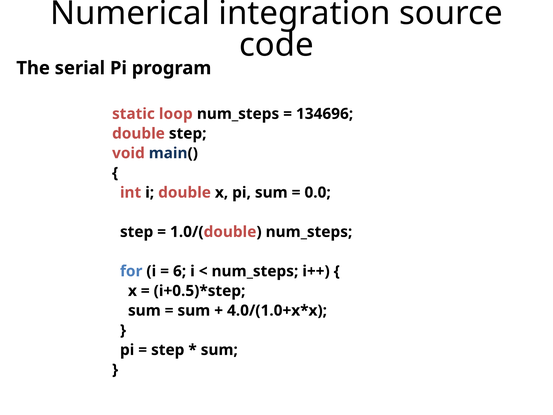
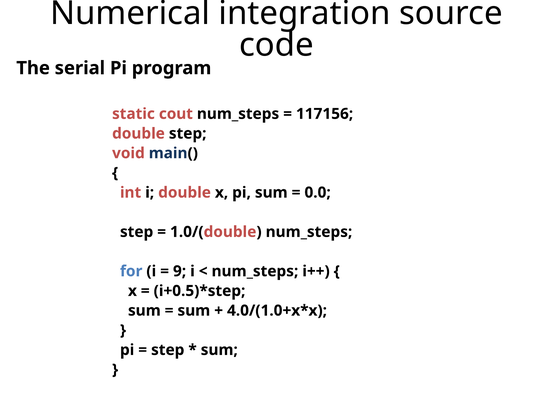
loop: loop -> cout
134696: 134696 -> 117156
6: 6 -> 9
